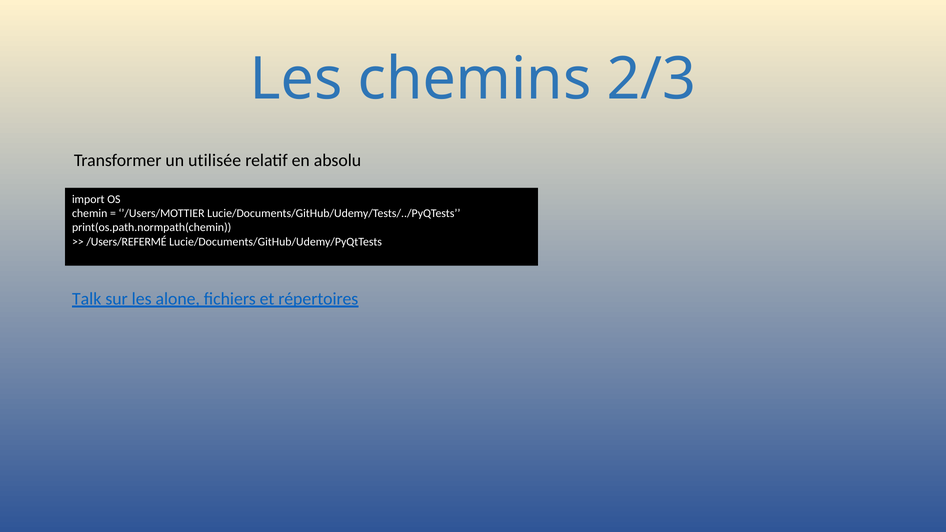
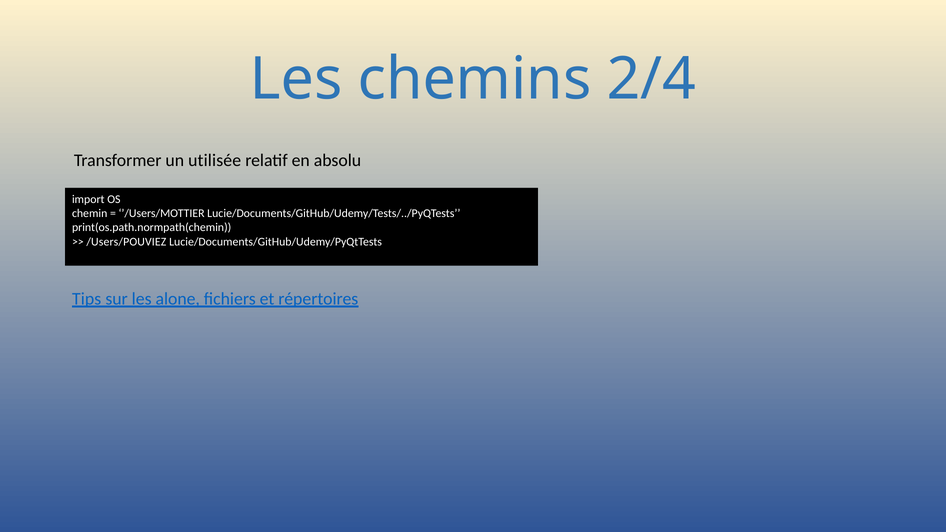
2/3: 2/3 -> 2/4
/Users/REFERMÉ: /Users/REFERMÉ -> /Users/POUVIEZ
Talk: Talk -> Tips
